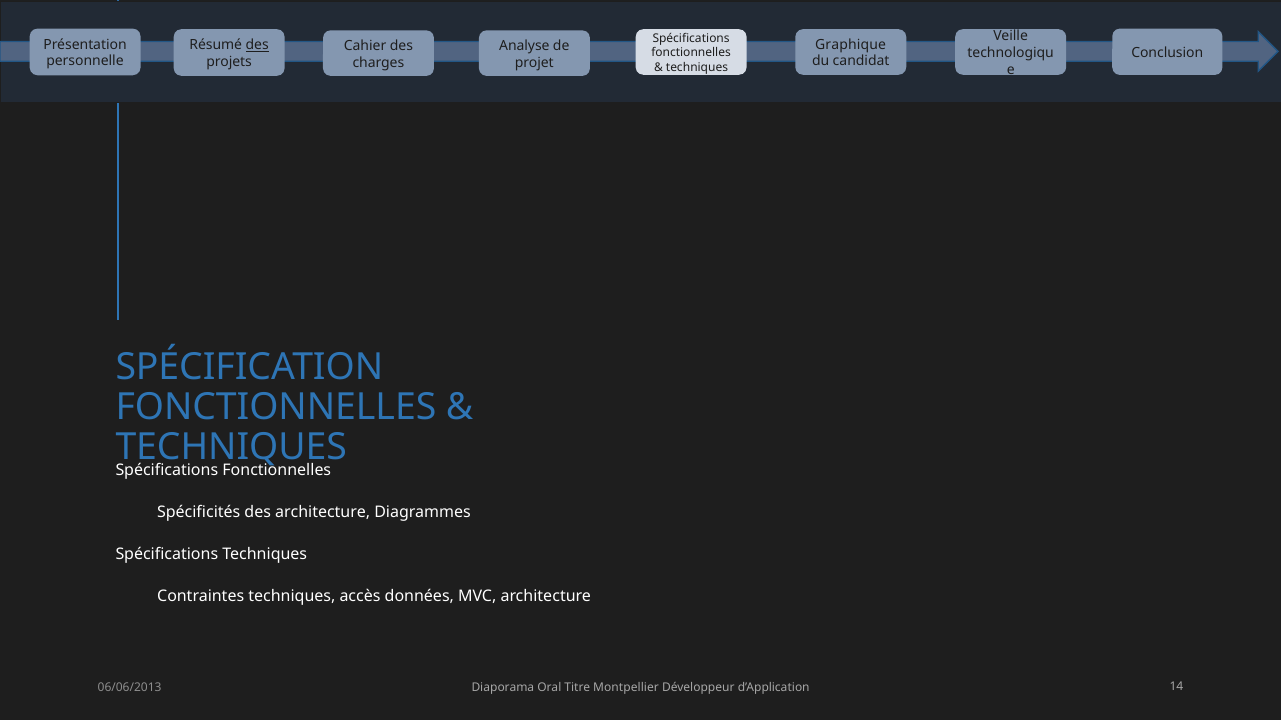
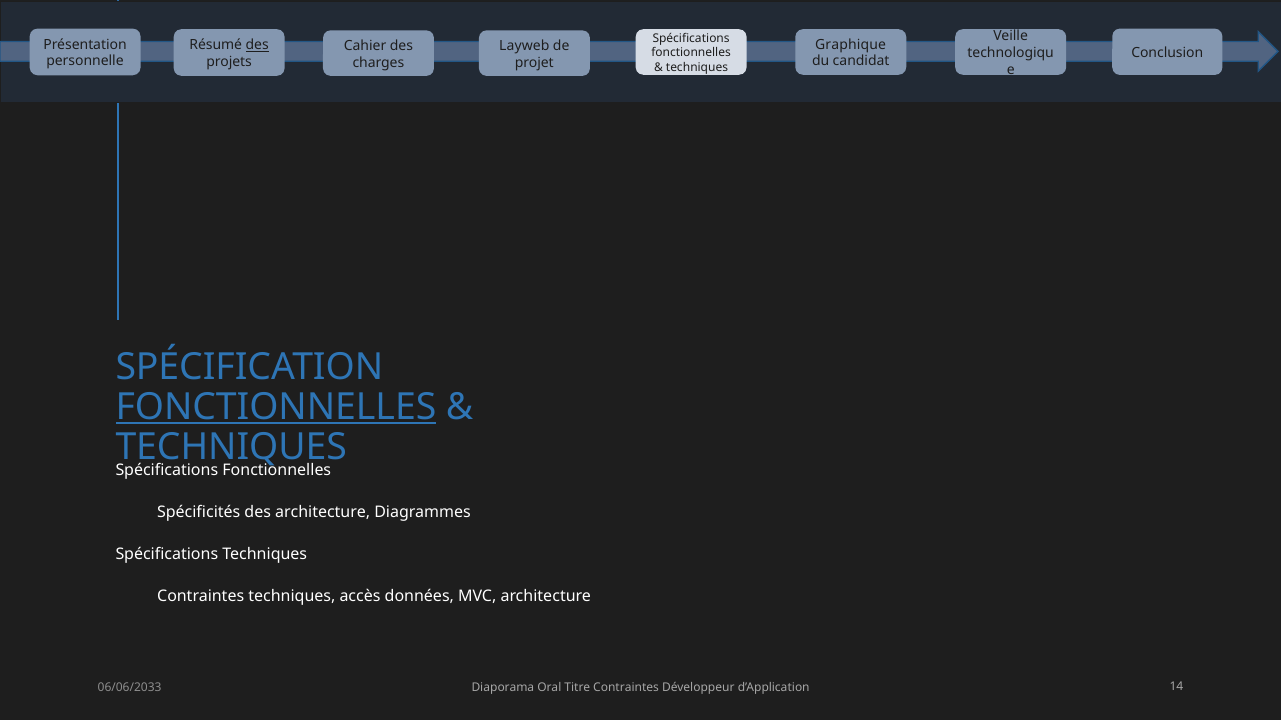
Analyse: Analyse -> Layweb
FONCTIONNELLES at (276, 407) underline: none -> present
06/06/2013: 06/06/2013 -> 06/06/2033
Titre Montpellier: Montpellier -> Contraintes
